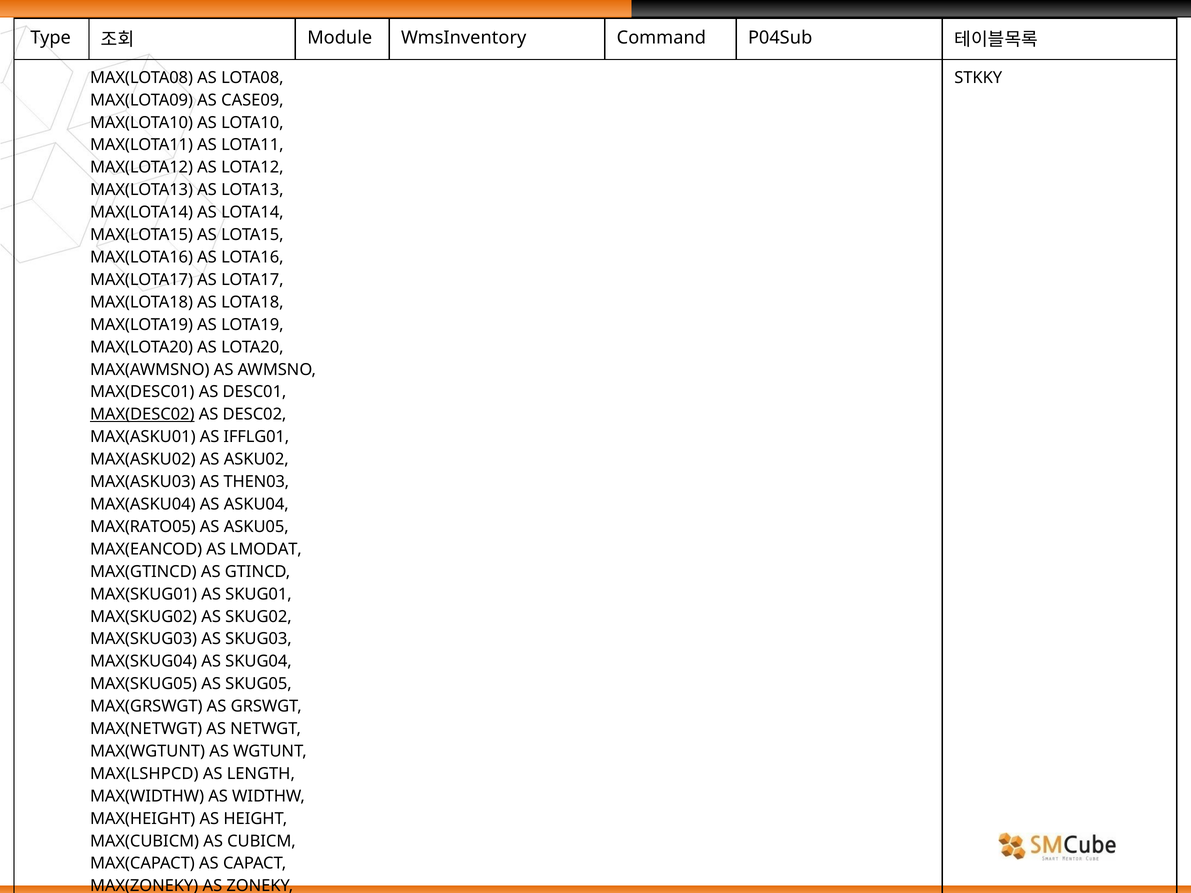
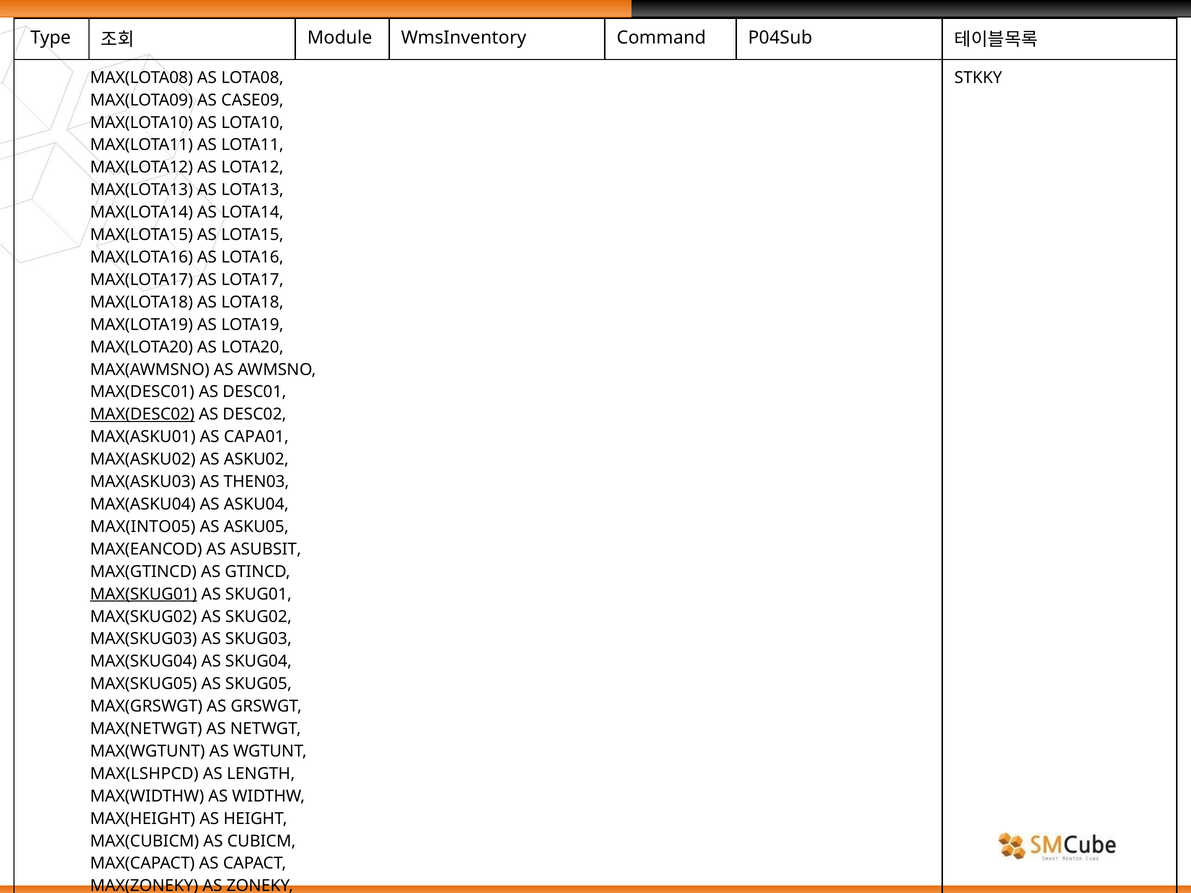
IFFLG01: IFFLG01 -> CAPA01
MAX(RATO05: MAX(RATO05 -> MAX(INTO05
LMODAT: LMODAT -> ASUBSIT
MAX(SKUG01 underline: none -> present
